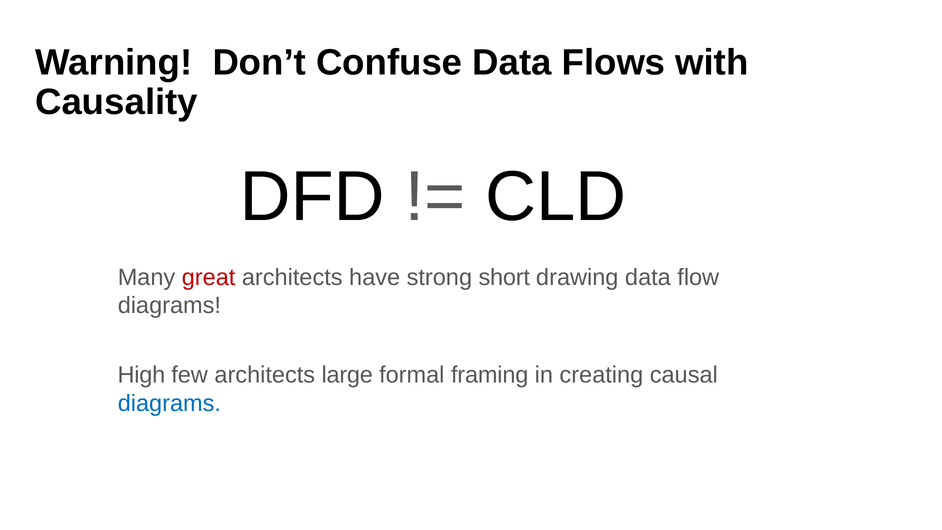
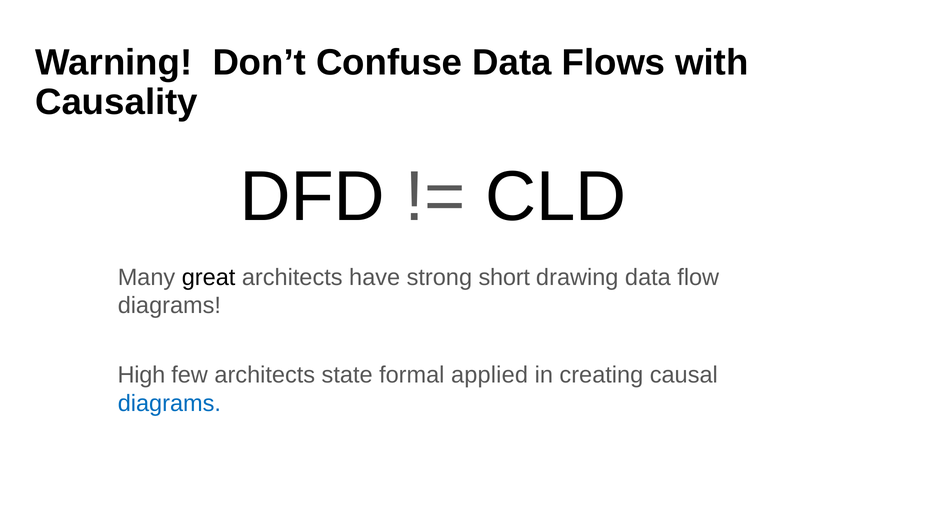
great colour: red -> black
large: large -> state
framing: framing -> applied
